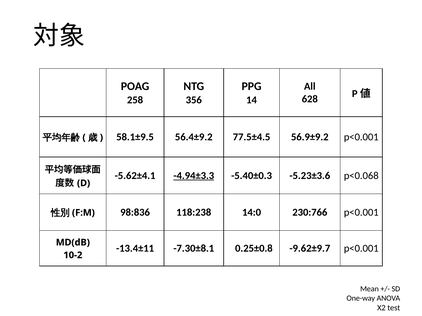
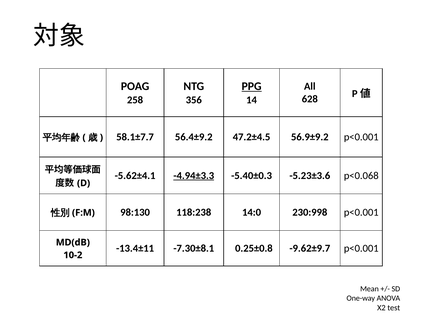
PPG underline: none -> present
58.1±9.5: 58.1±9.5 -> 58.1±7.7
77.5±4.5: 77.5±4.5 -> 47.2±4.5
98:836: 98:836 -> 98:130
230:766: 230:766 -> 230:998
